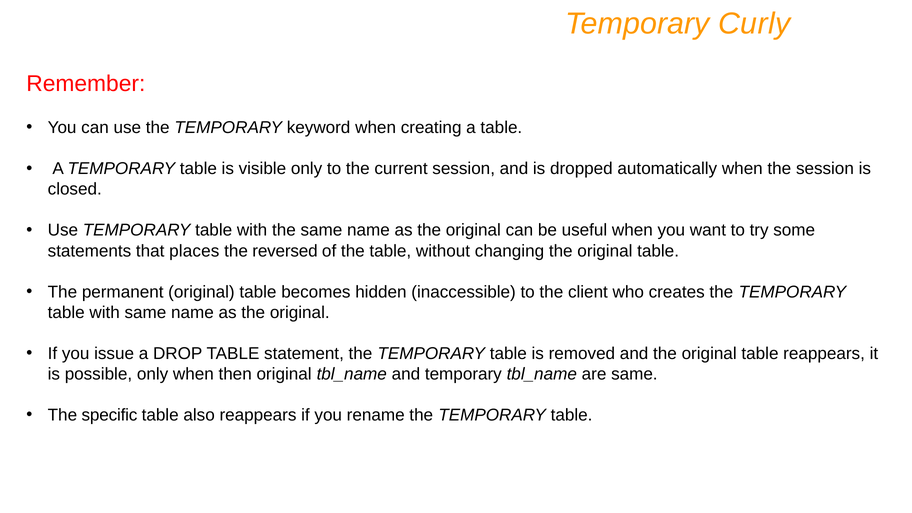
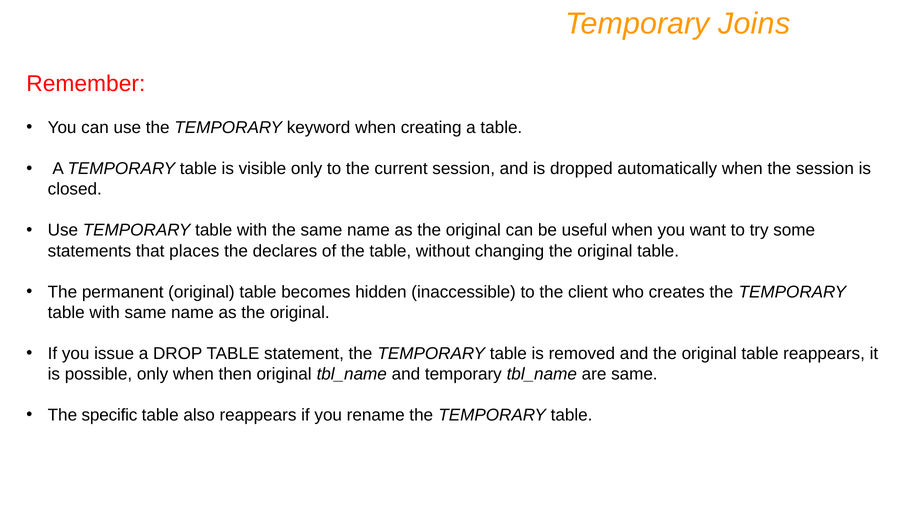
Curly: Curly -> Joins
reversed: reversed -> declares
